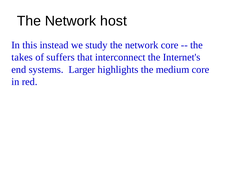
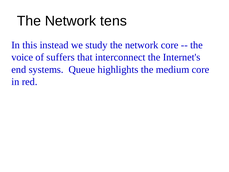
host: host -> tens
takes: takes -> voice
Larger: Larger -> Queue
